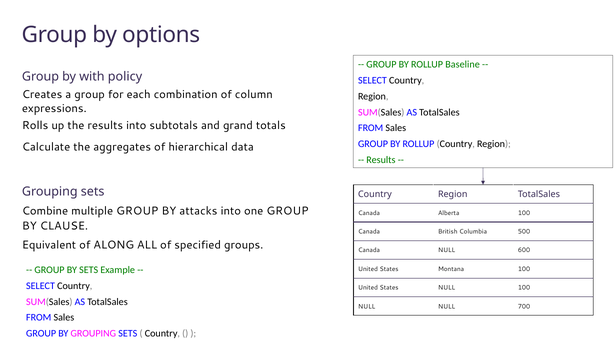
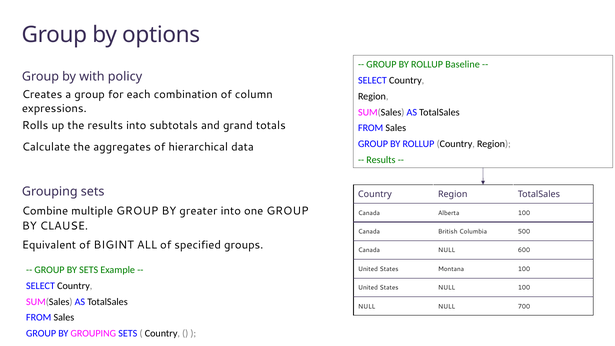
attacks: attacks -> greater
ALONG: ALONG -> BIGINT
